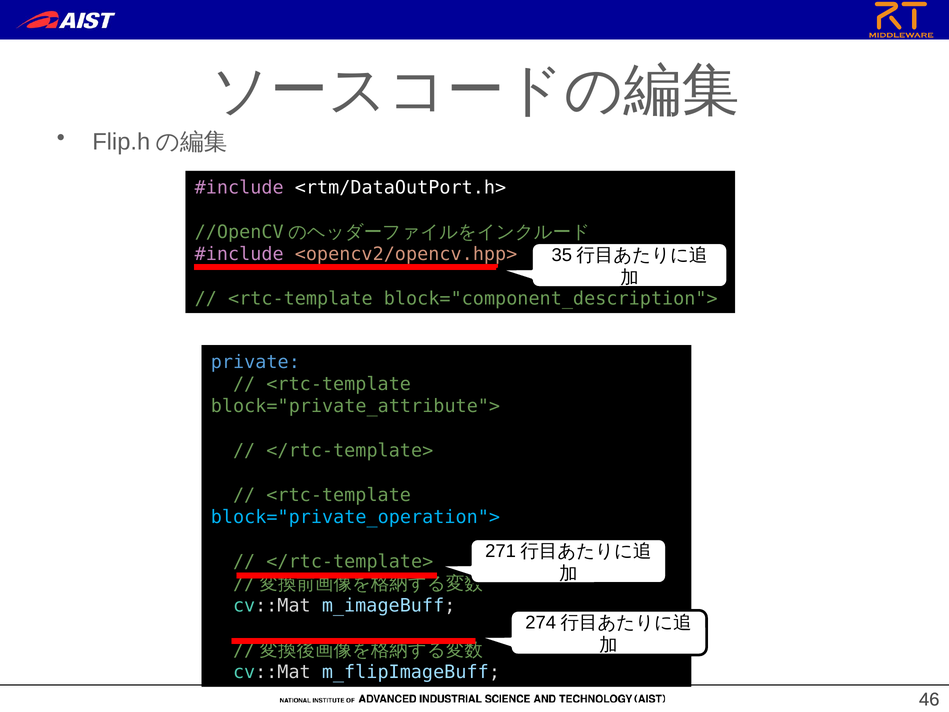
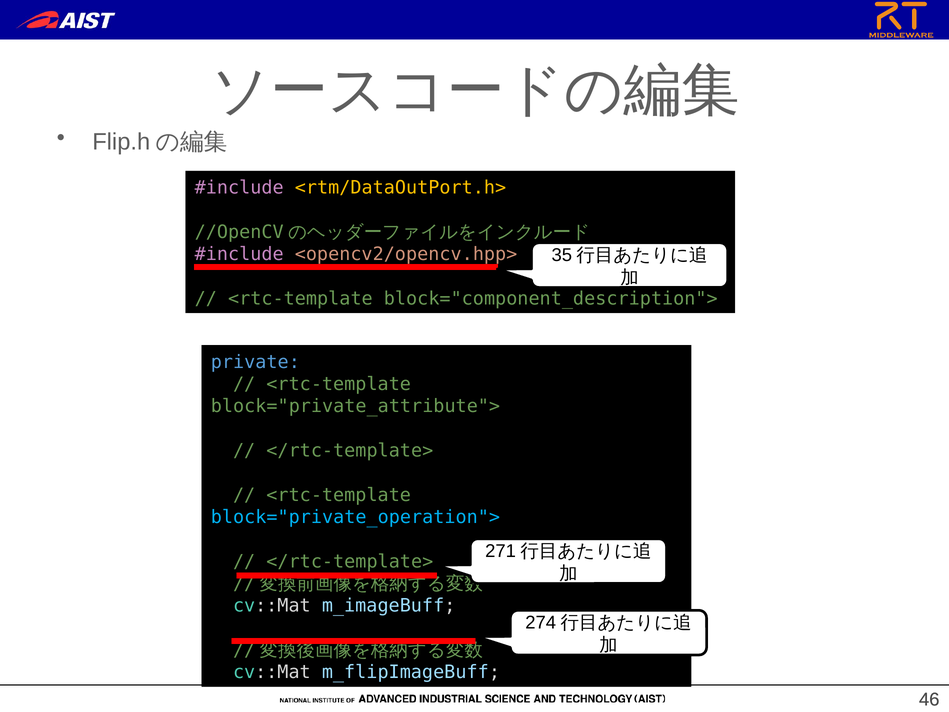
<rtm/DataOutPort.h> colour: white -> yellow
